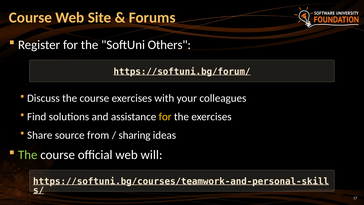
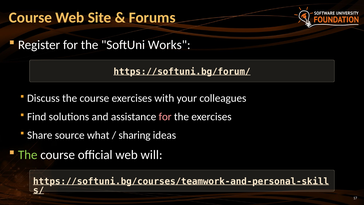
Others: Others -> Works
for at (165, 117) colour: yellow -> pink
from: from -> what
